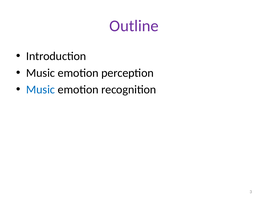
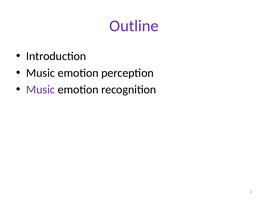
Music at (41, 90) colour: blue -> purple
